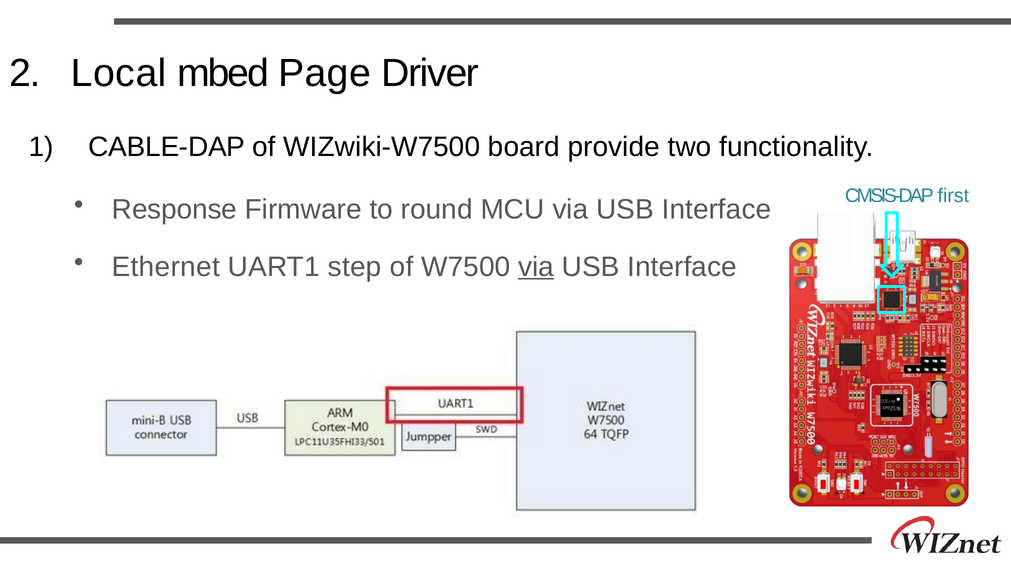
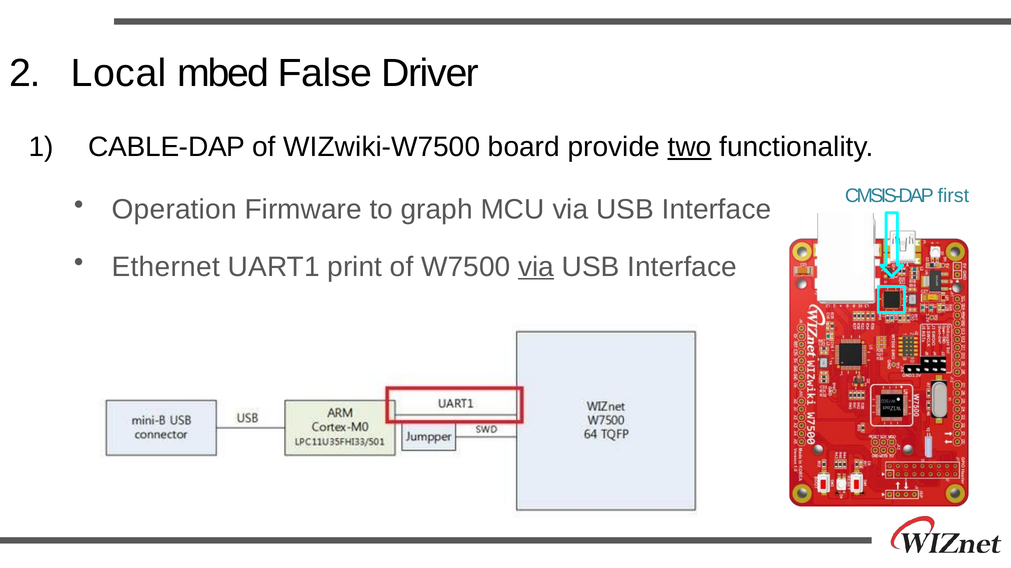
Page: Page -> False
two underline: none -> present
Response: Response -> Operation
round: round -> graph
step: step -> print
